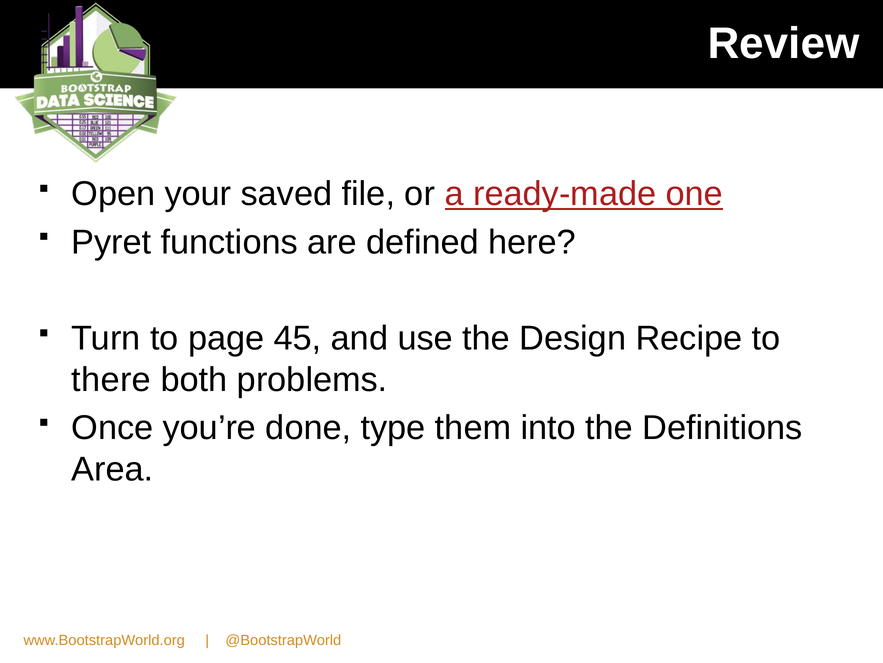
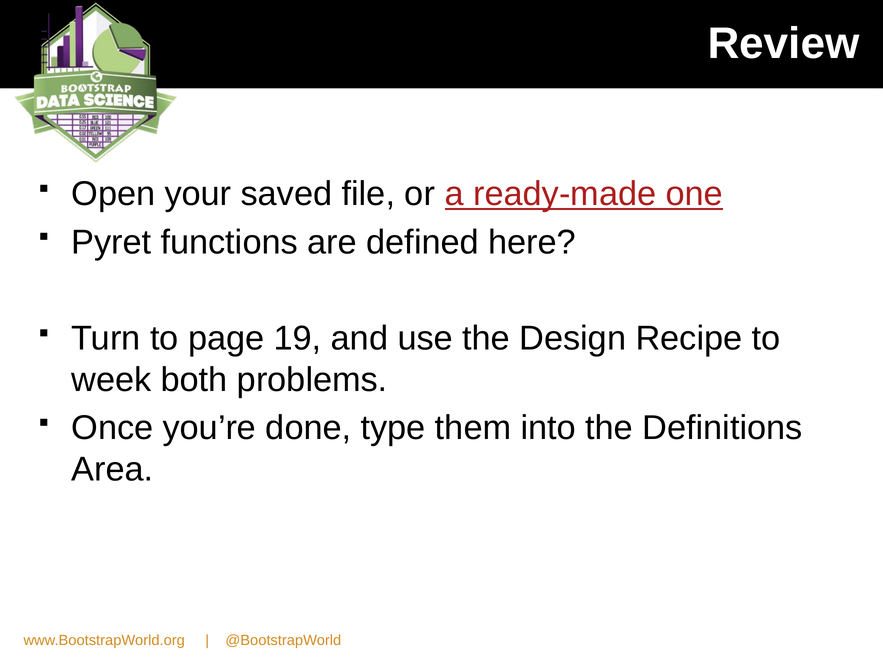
45: 45 -> 19
there: there -> week
